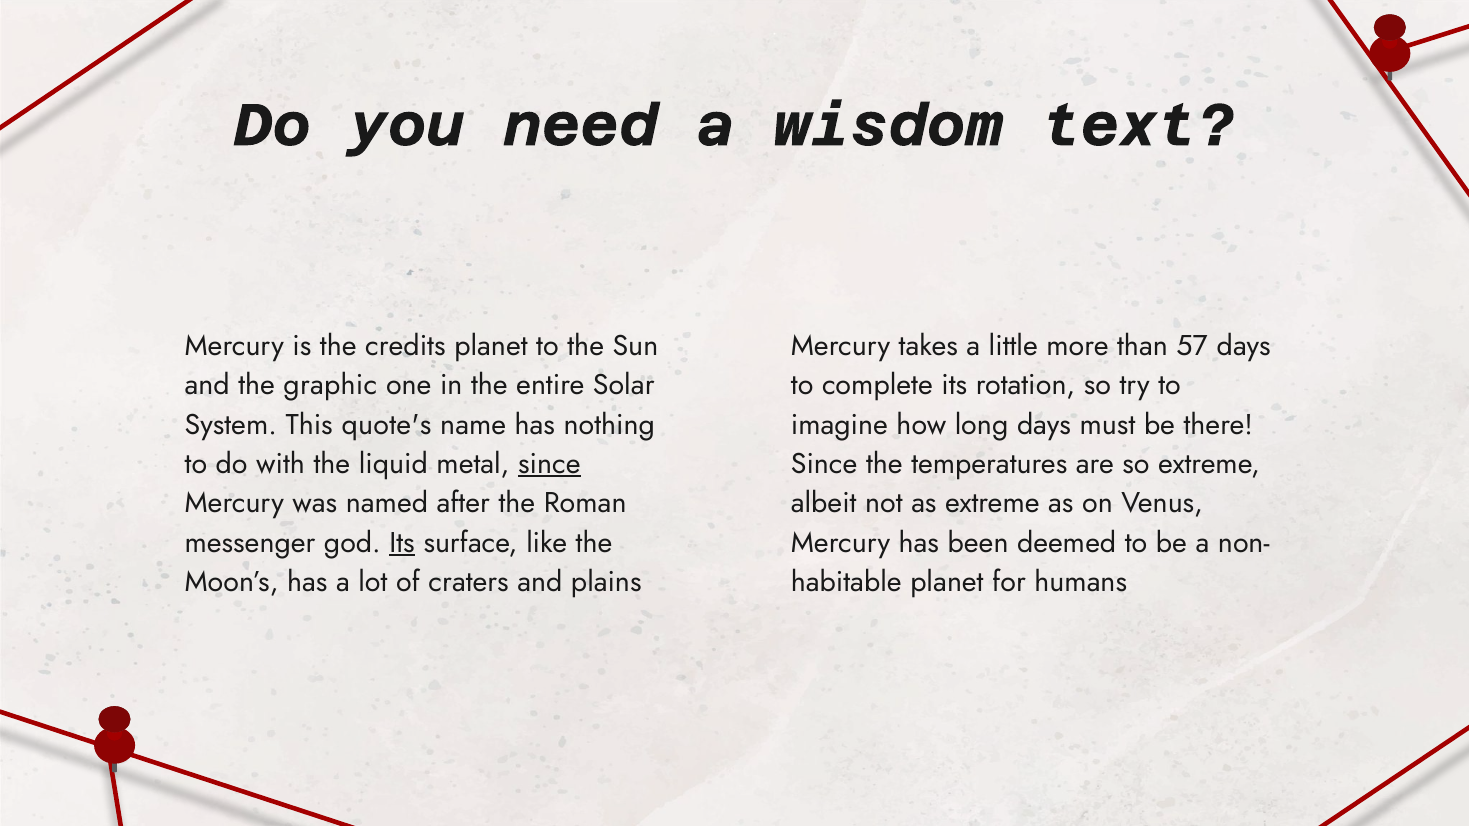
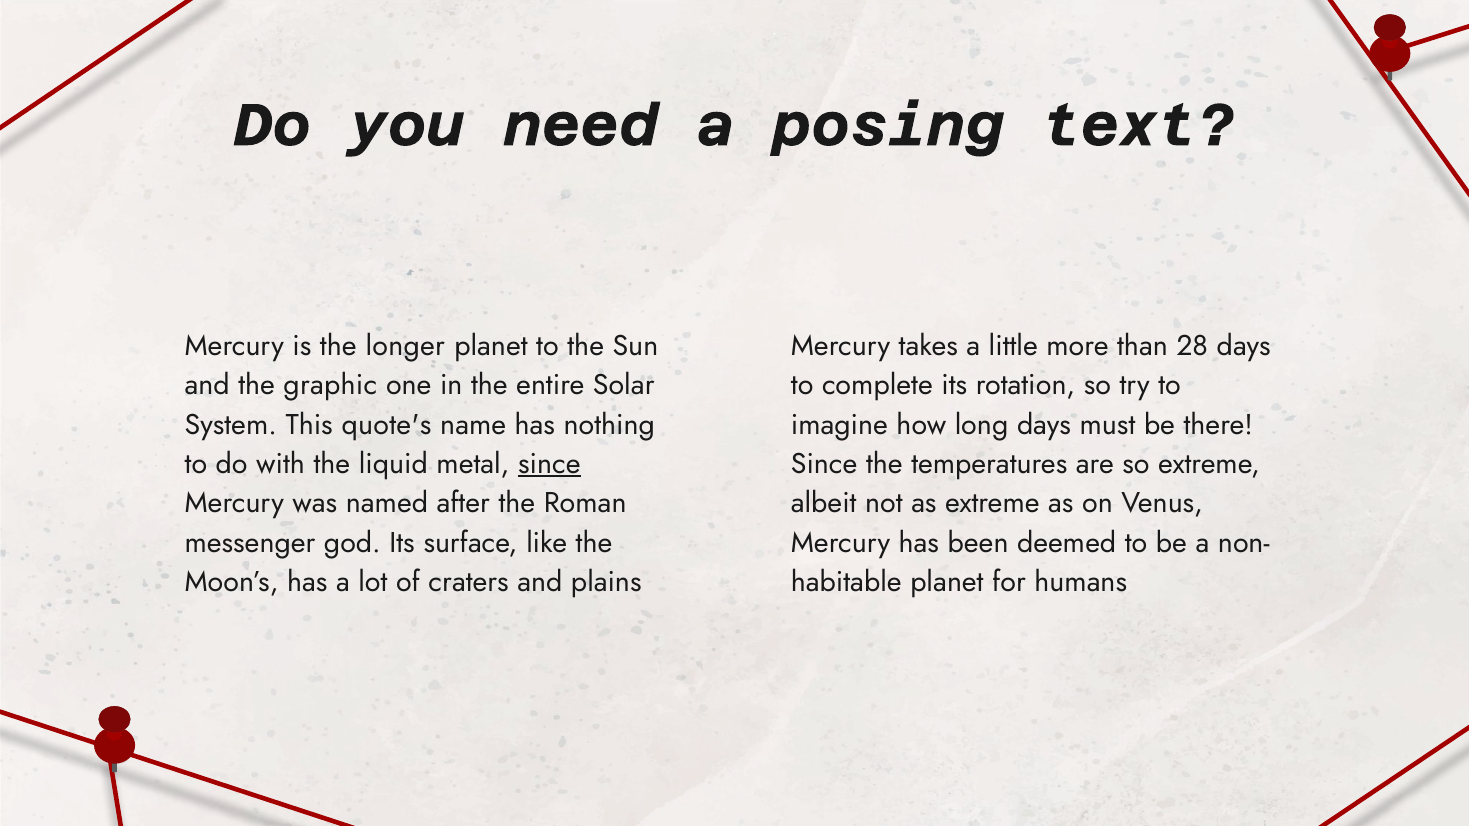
wisdom: wisdom -> posing
credits: credits -> longer
57: 57 -> 28
Its at (402, 543) underline: present -> none
